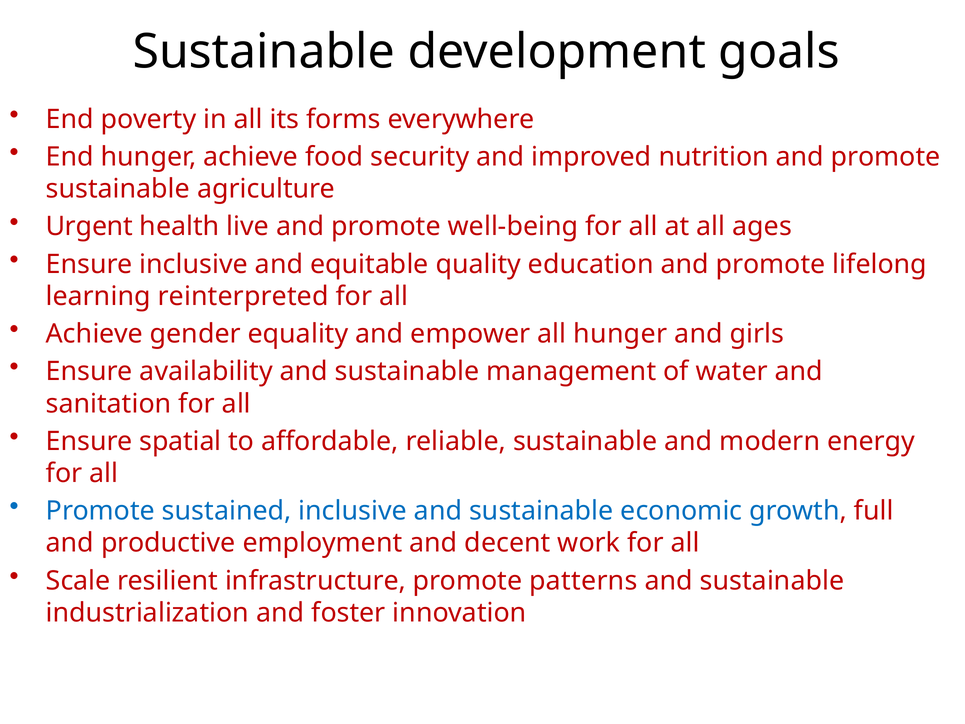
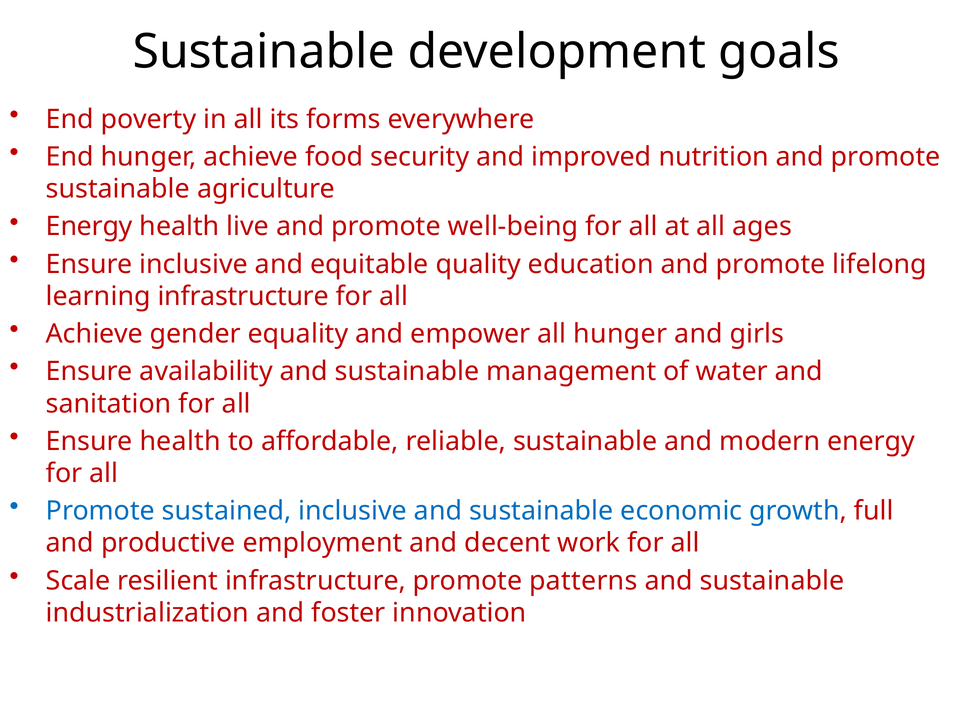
Urgent at (89, 227): Urgent -> Energy
learning reinterpreted: reinterpreted -> infrastructure
Ensure spatial: spatial -> health
